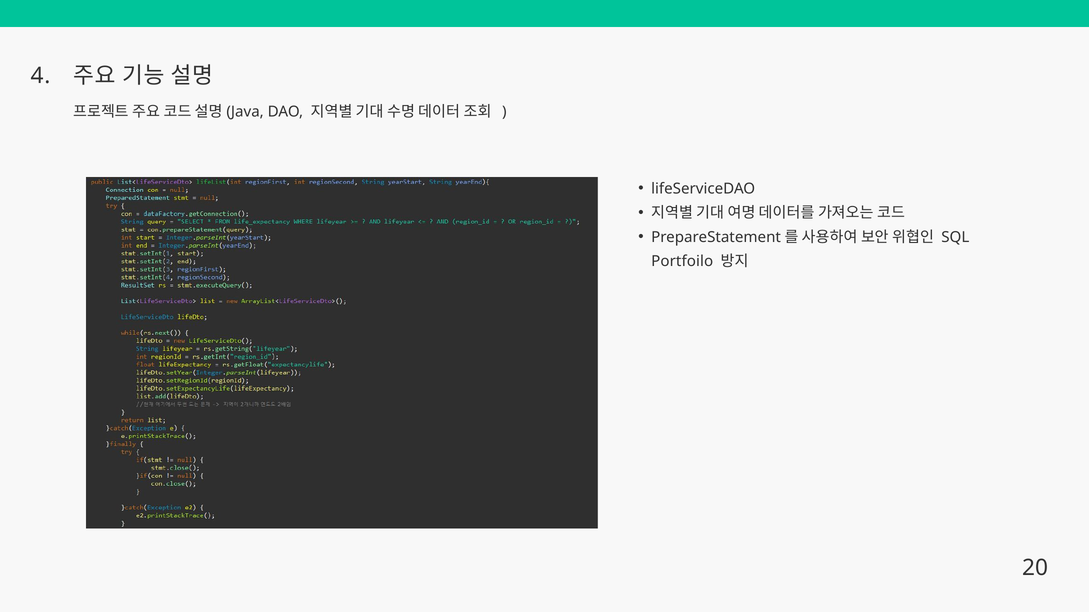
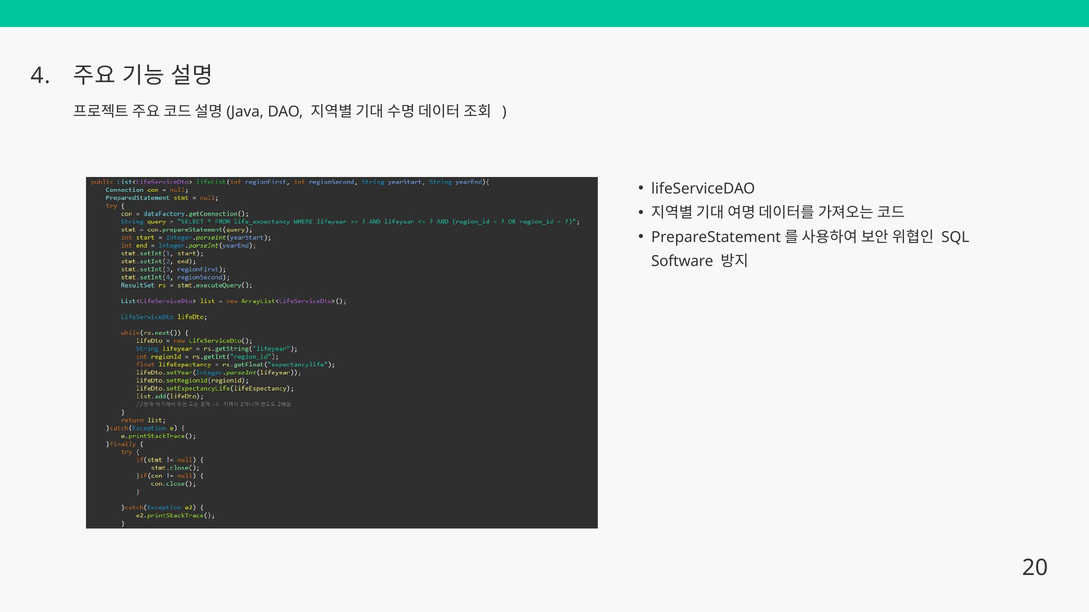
Portfoilo: Portfoilo -> Software
